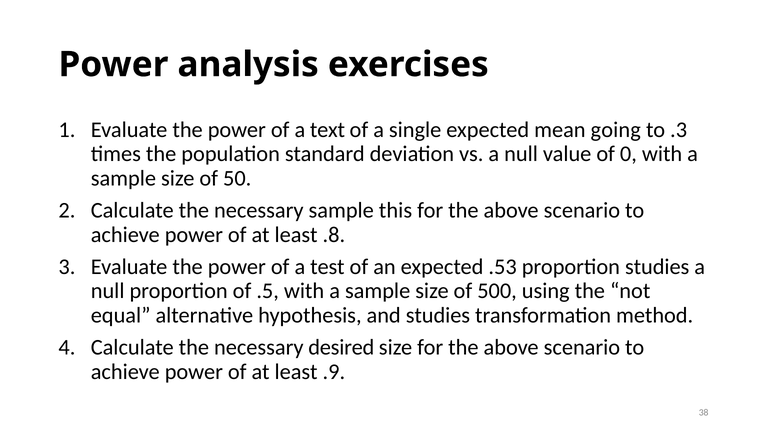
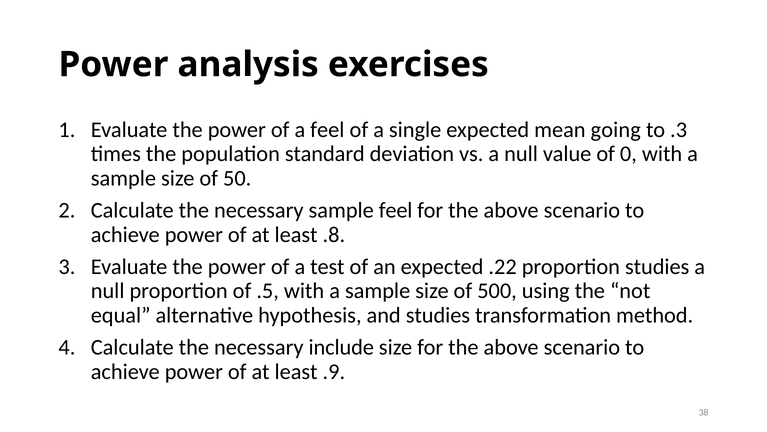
a text: text -> feel
sample this: this -> feel
.53: .53 -> .22
desired: desired -> include
